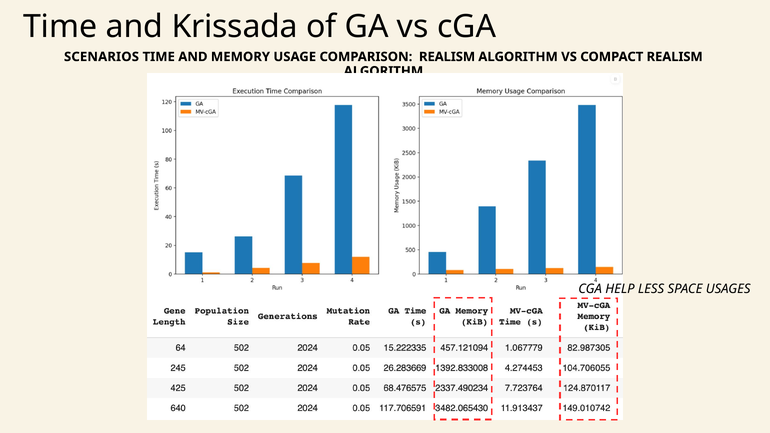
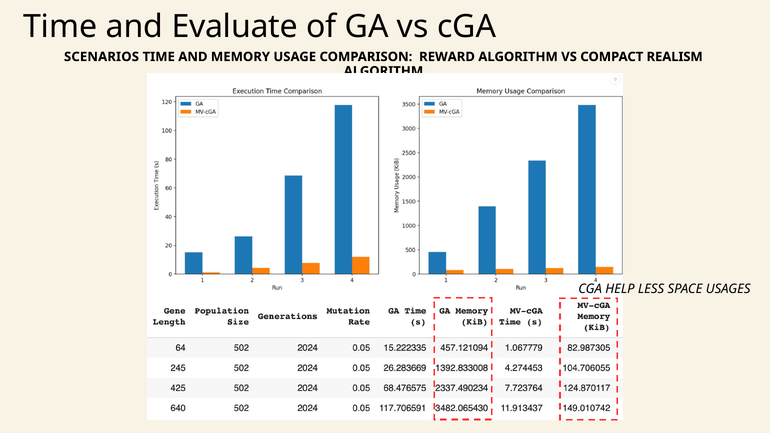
Krissada: Krissada -> Evaluate
COMPARISON REALISM: REALISM -> REWARD
